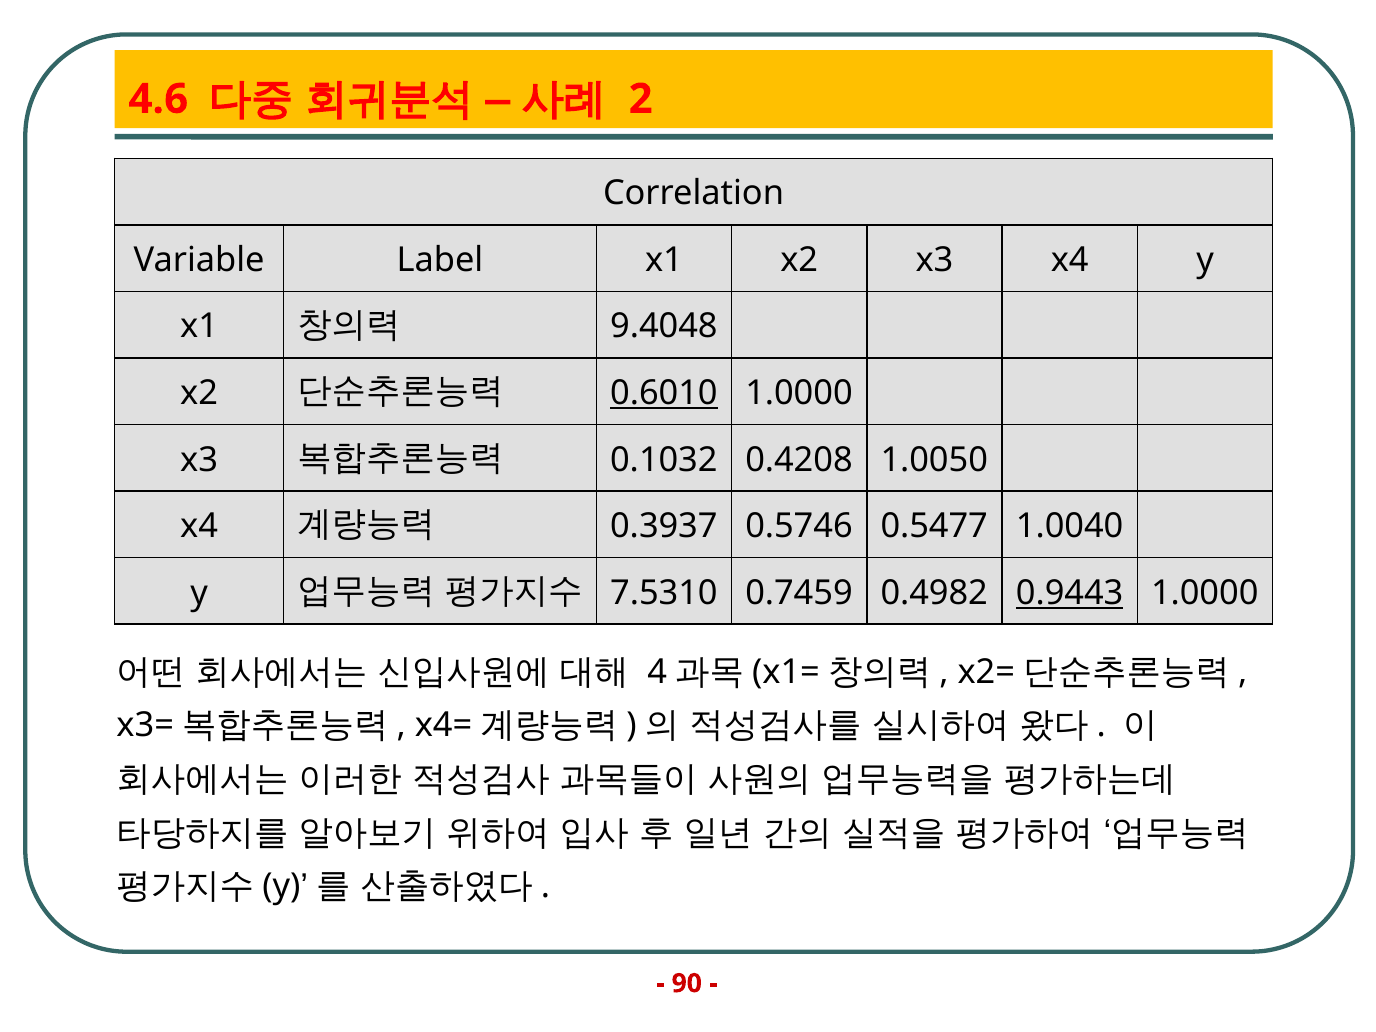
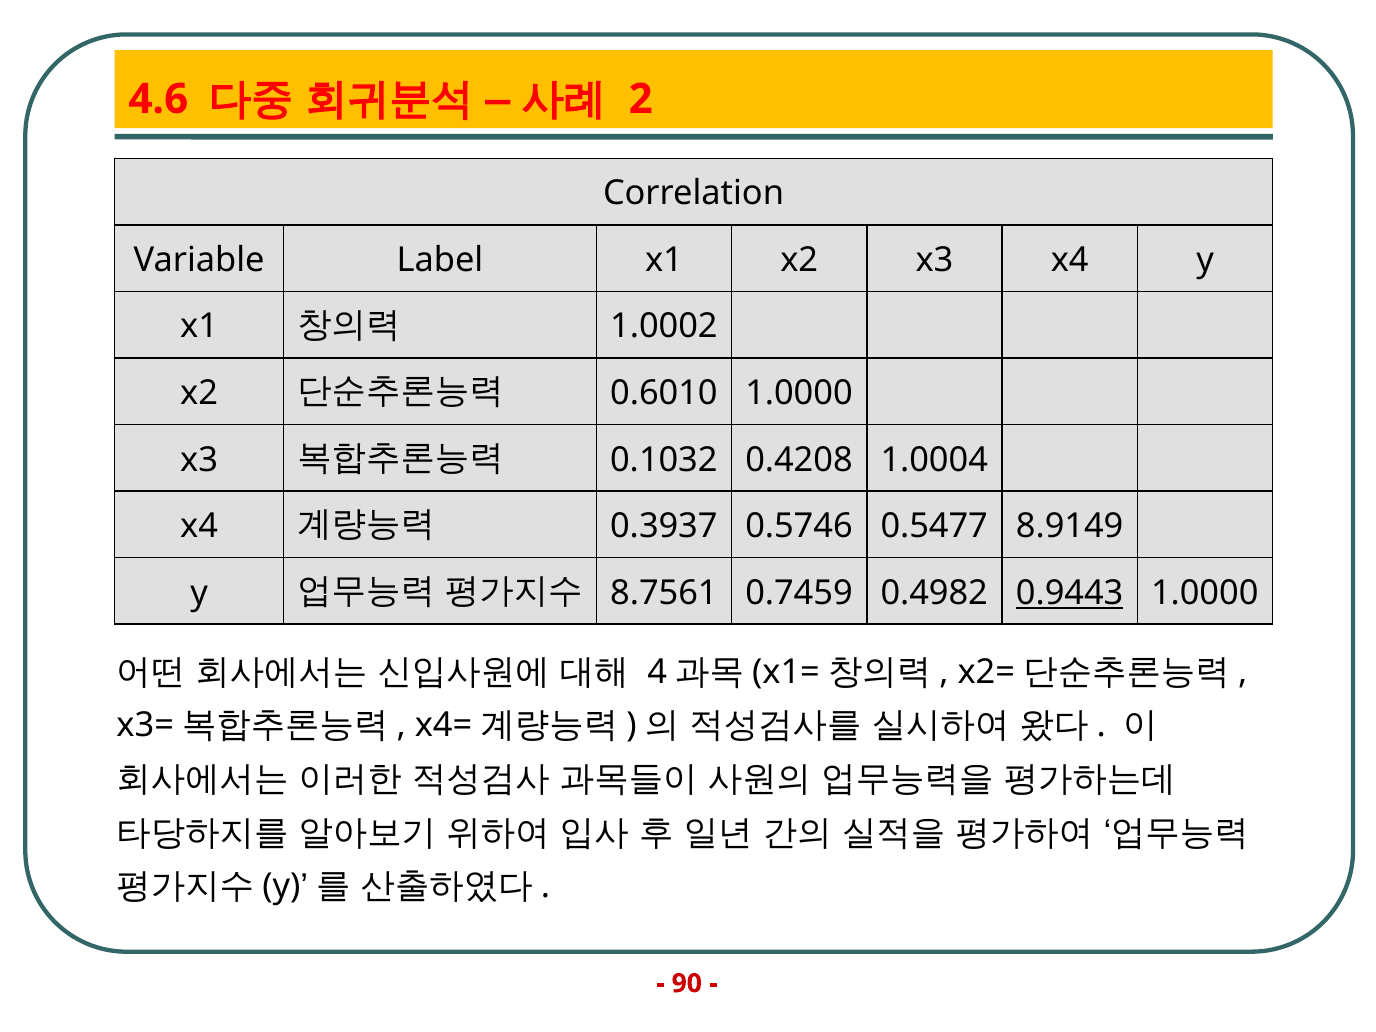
9.4048: 9.4048 -> 1.0002
0.6010 underline: present -> none
1.0050: 1.0050 -> 1.0004
1.0040: 1.0040 -> 8.9149
7.5310: 7.5310 -> 8.7561
